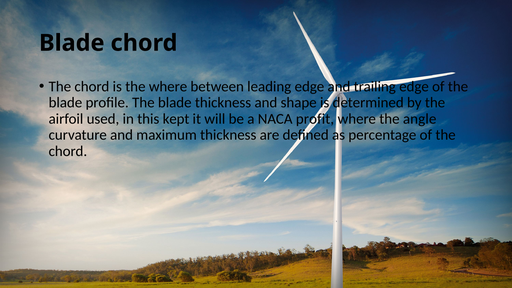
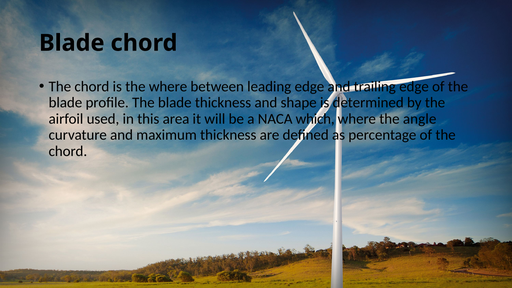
kept: kept -> area
profit: profit -> which
